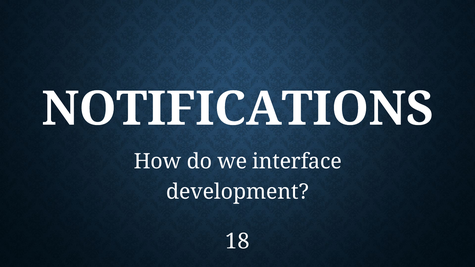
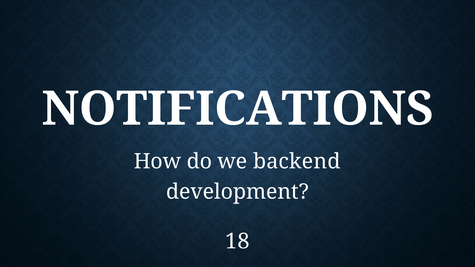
interface: interface -> backend
